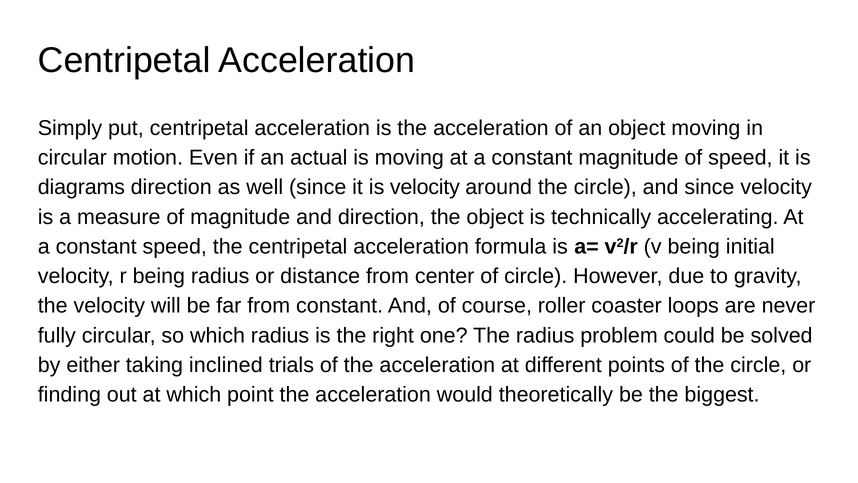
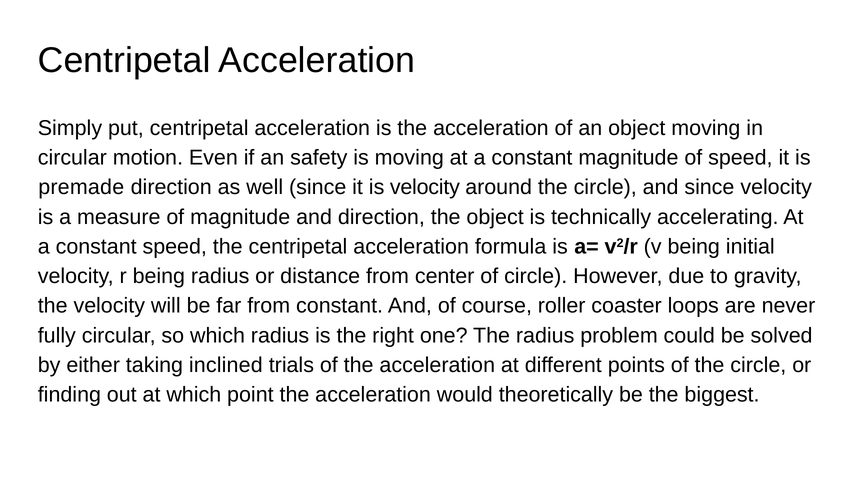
actual: actual -> safety
diagrams: diagrams -> premade
